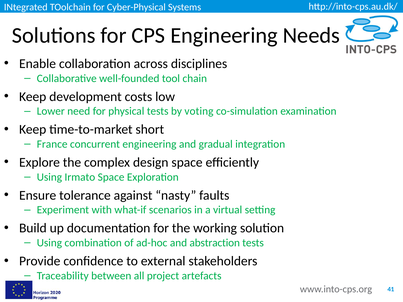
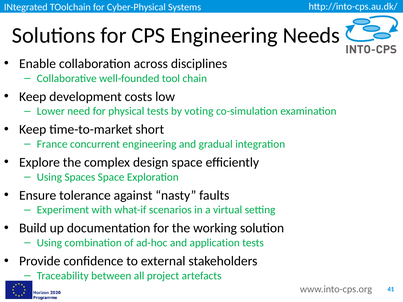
Irmato: Irmato -> Spaces
abstraction: abstraction -> application
